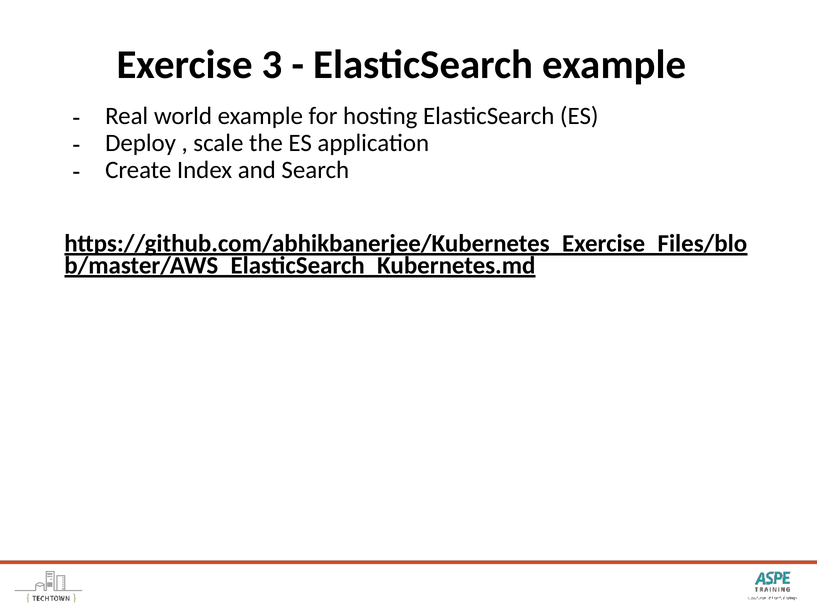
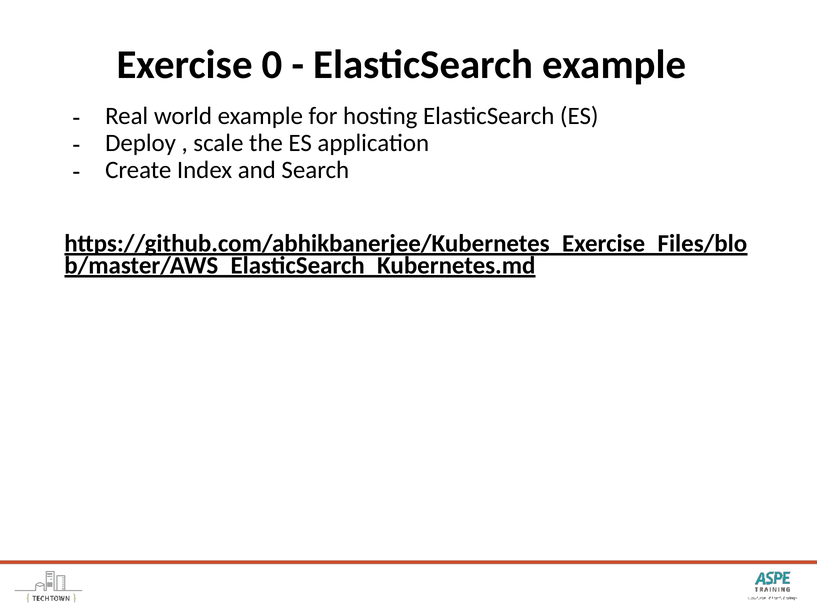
3: 3 -> 0
